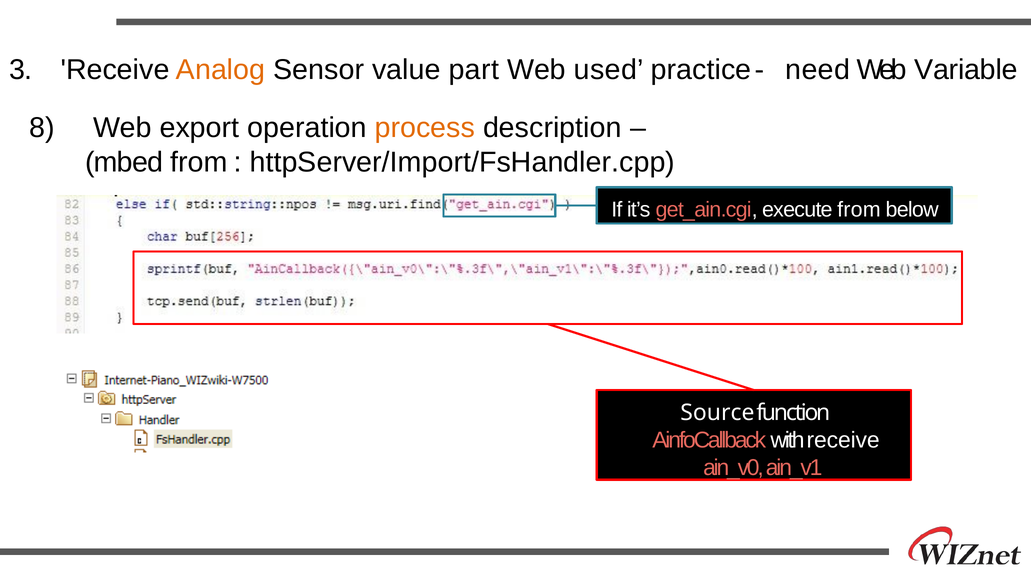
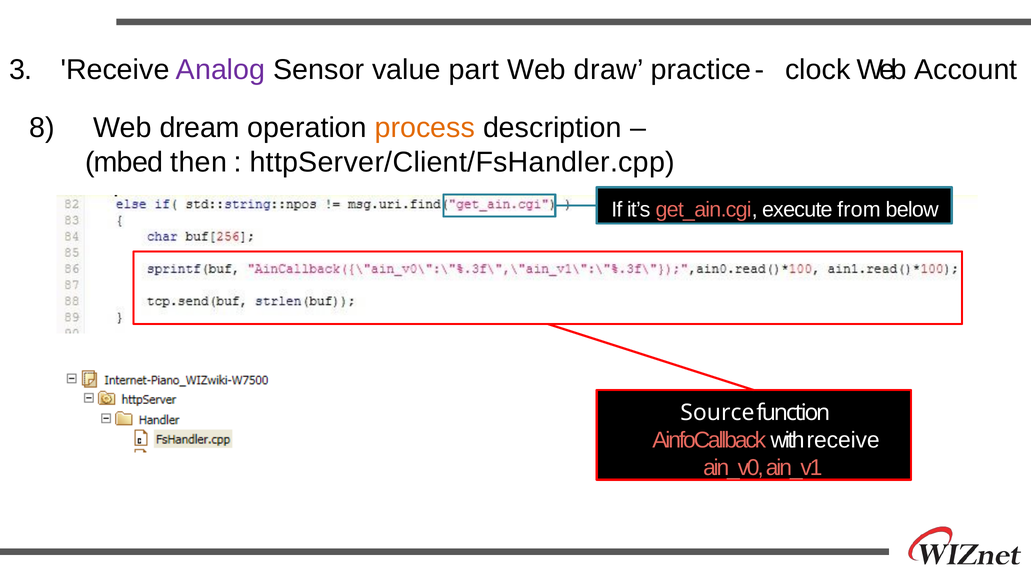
Analog colour: orange -> purple
used: used -> draw
need: need -> clock
Variable: Variable -> Account
export: export -> dream
mbed from: from -> then
httpServer/Import/FsHandler.cpp: httpServer/Import/FsHandler.cpp -> httpServer/Client/FsHandler.cpp
